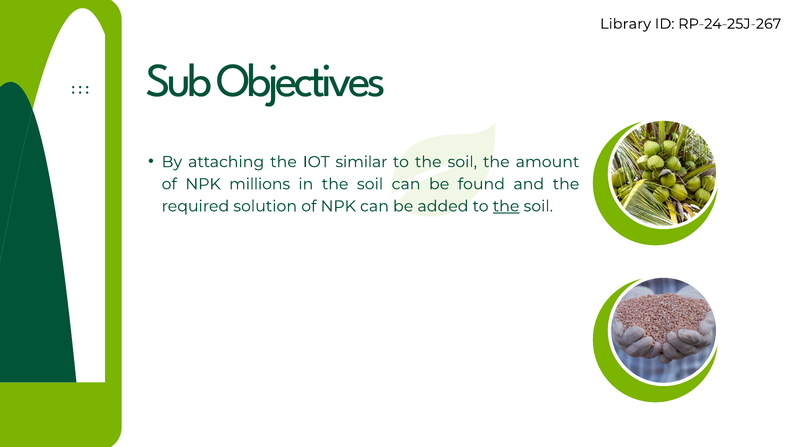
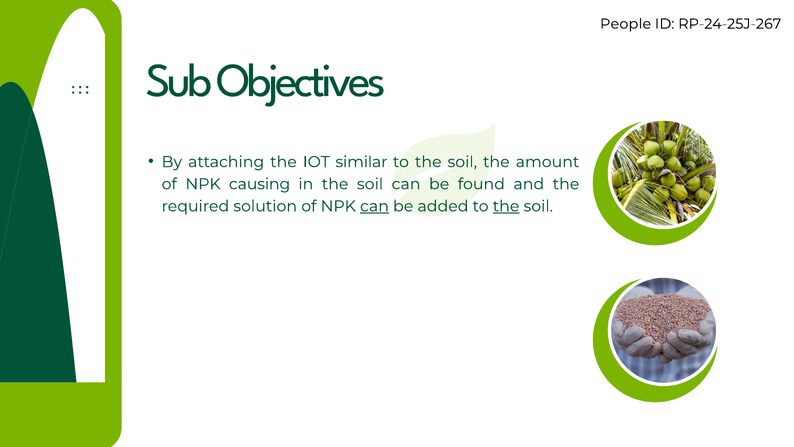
Library: Library -> People
millions: millions -> causing
can at (374, 206) underline: none -> present
